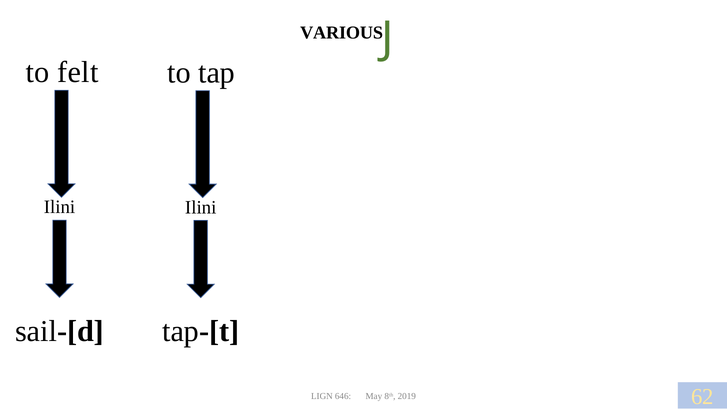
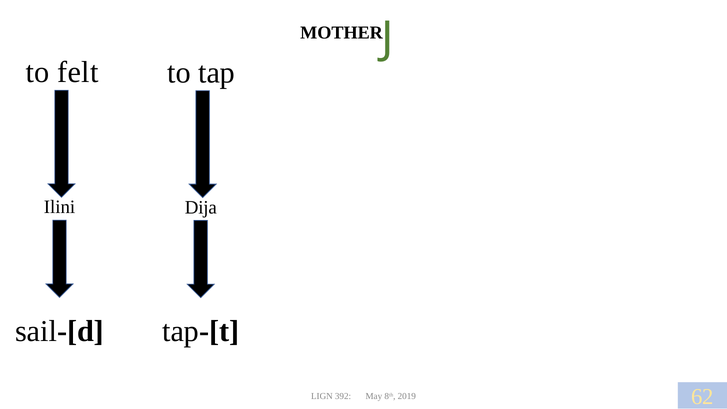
VARIOUS: VARIOUS -> MOTHER
Ilini at (201, 207): Ilini -> Dija
646: 646 -> 392
